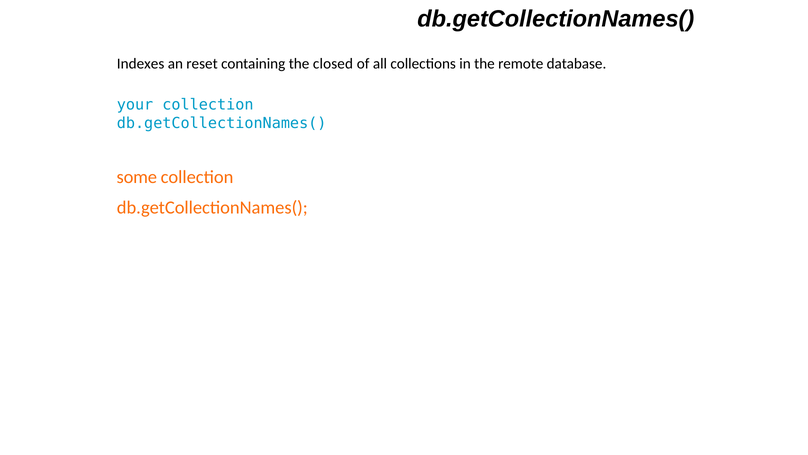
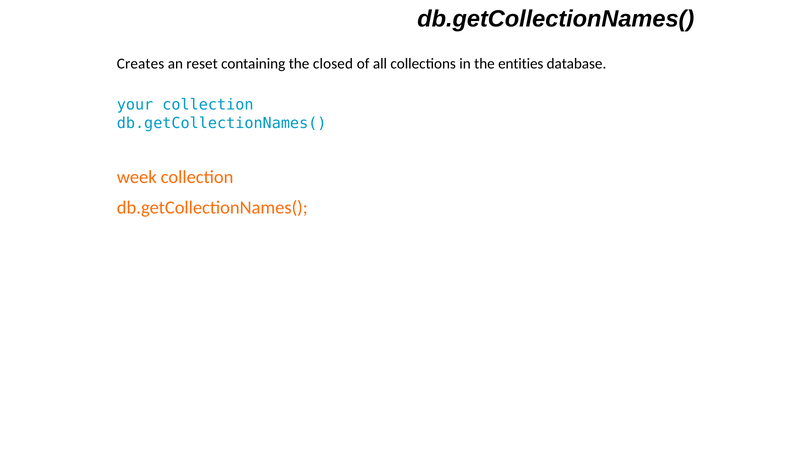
Indexes: Indexes -> Creates
remote: remote -> entities
some: some -> week
